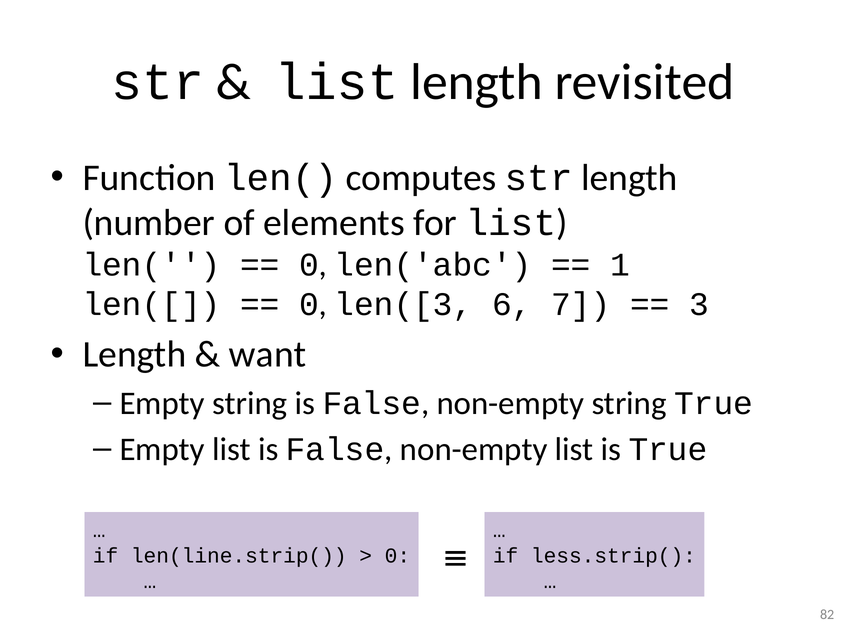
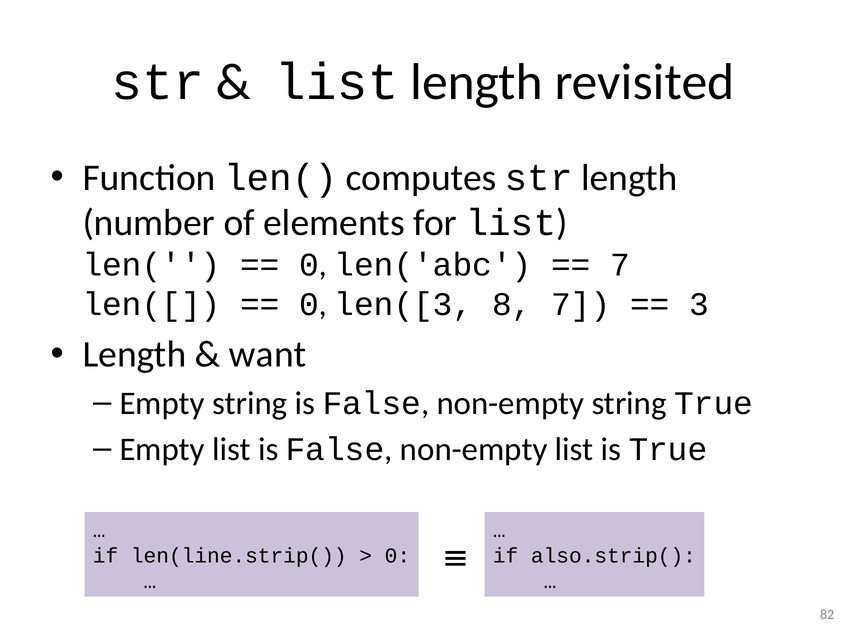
1 at (620, 265): 1 -> 7
6: 6 -> 8
less.strip(: less.strip( -> also.strip(
